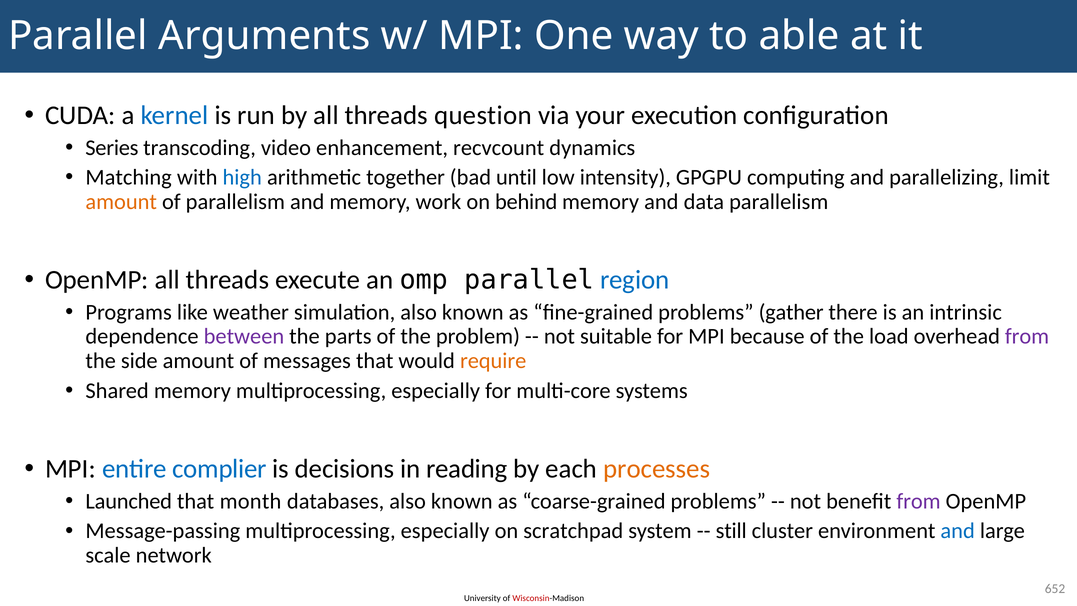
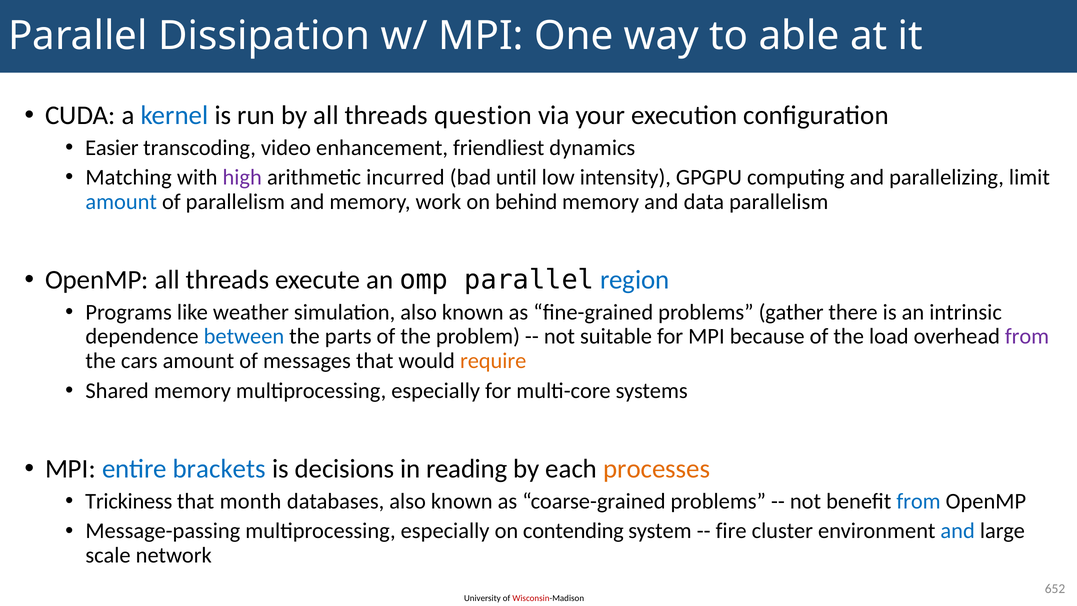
Arguments: Arguments -> Dissipation
Series: Series -> Easier
recvcount: recvcount -> friendliest
high colour: blue -> purple
together: together -> incurred
amount at (121, 202) colour: orange -> blue
between colour: purple -> blue
side: side -> cars
complier: complier -> brackets
Launched: Launched -> Trickiness
from at (919, 501) colour: purple -> blue
scratchpad: scratchpad -> contending
still: still -> fire
